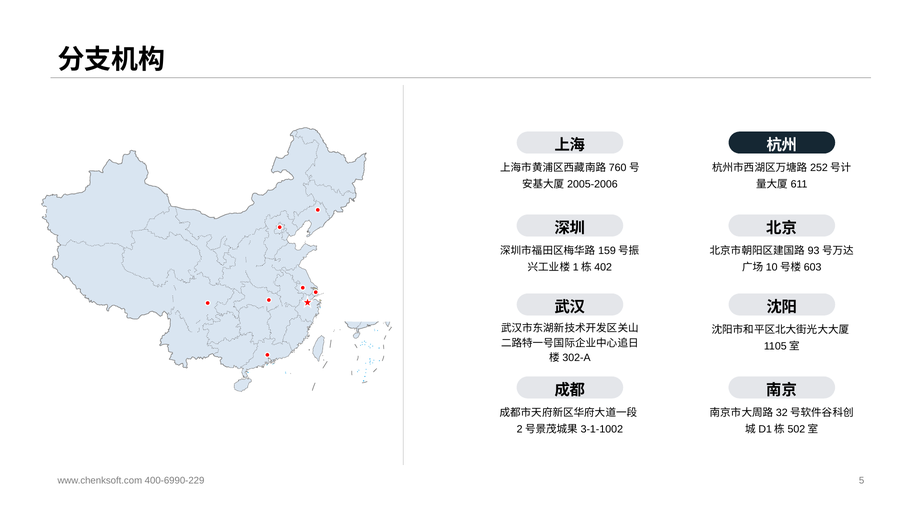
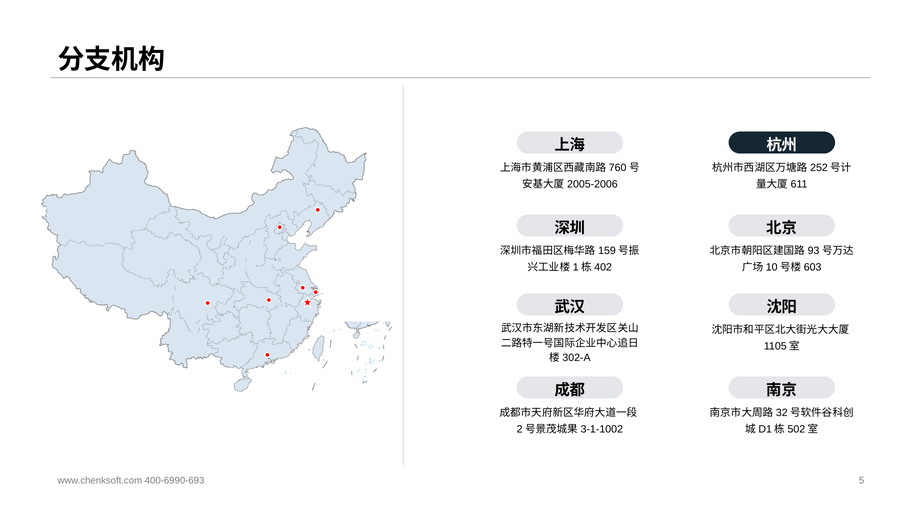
400-6990-229: 400-6990-229 -> 400-6990-693
